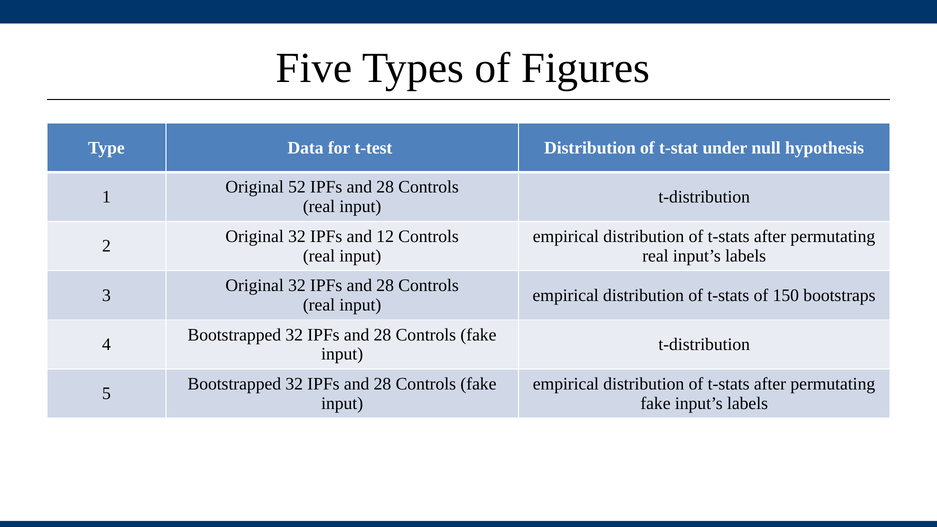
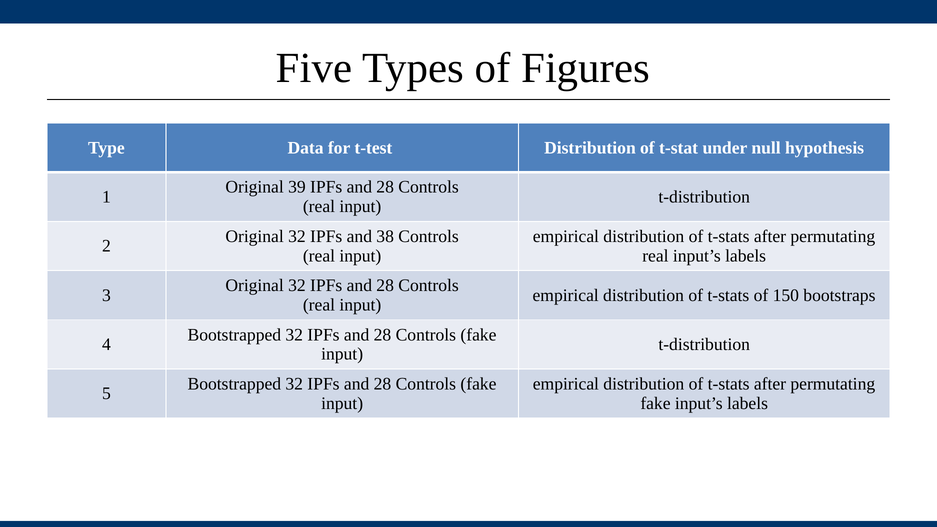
52: 52 -> 39
12: 12 -> 38
